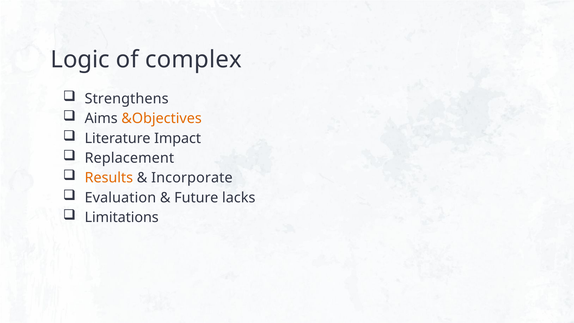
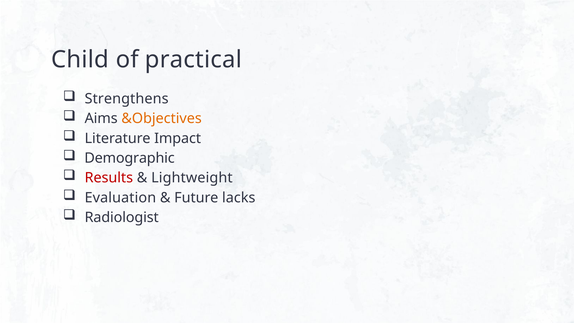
Logic: Logic -> Child
complex: complex -> practical
Replacement: Replacement -> Demographic
Results colour: orange -> red
Incorporate: Incorporate -> Lightweight
Limitations: Limitations -> Radiologist
